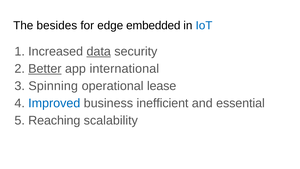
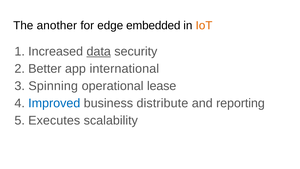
besides: besides -> another
IoT colour: blue -> orange
Better underline: present -> none
inefficient: inefficient -> distribute
essential: essential -> reporting
Reaching: Reaching -> Executes
